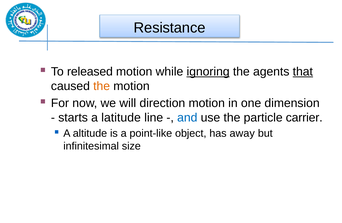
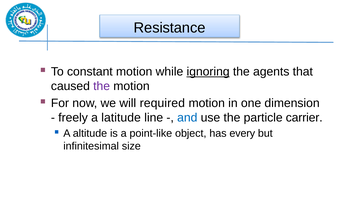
released: released -> constant
that underline: present -> none
the at (102, 86) colour: orange -> purple
direction: direction -> required
starts: starts -> freely
away: away -> every
